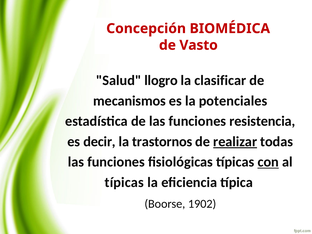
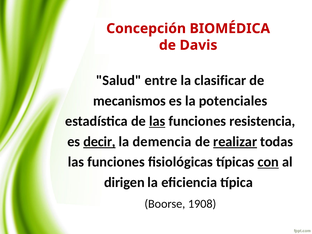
Vasto: Vasto -> Davis
llogro: llogro -> entre
las at (157, 121) underline: none -> present
decir underline: none -> present
trastornos: trastornos -> demencia
típicas at (124, 182): típicas -> dirigen
1902: 1902 -> 1908
